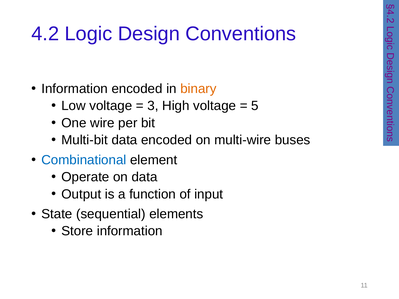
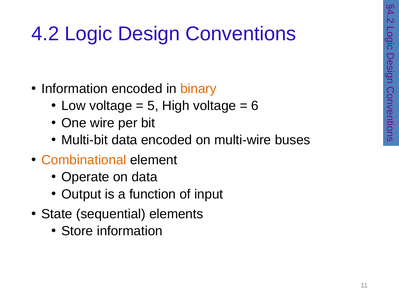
3: 3 -> 5
5: 5 -> 6
Combinational colour: blue -> orange
